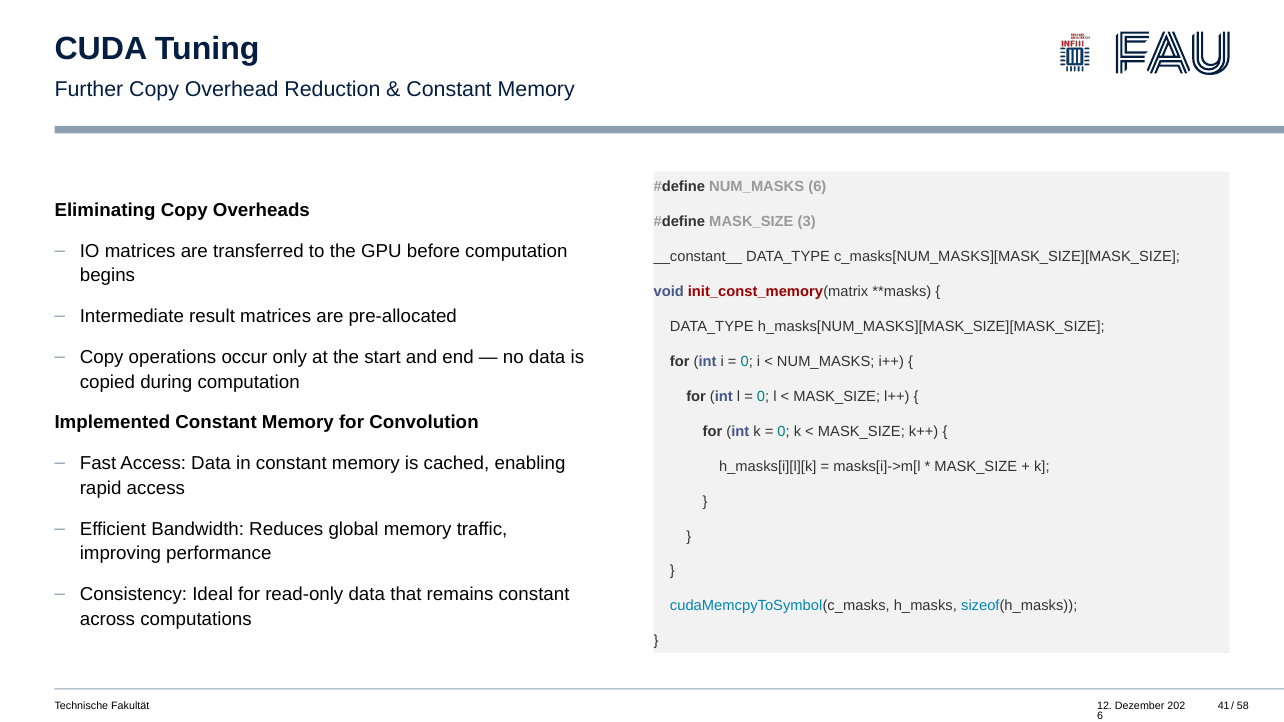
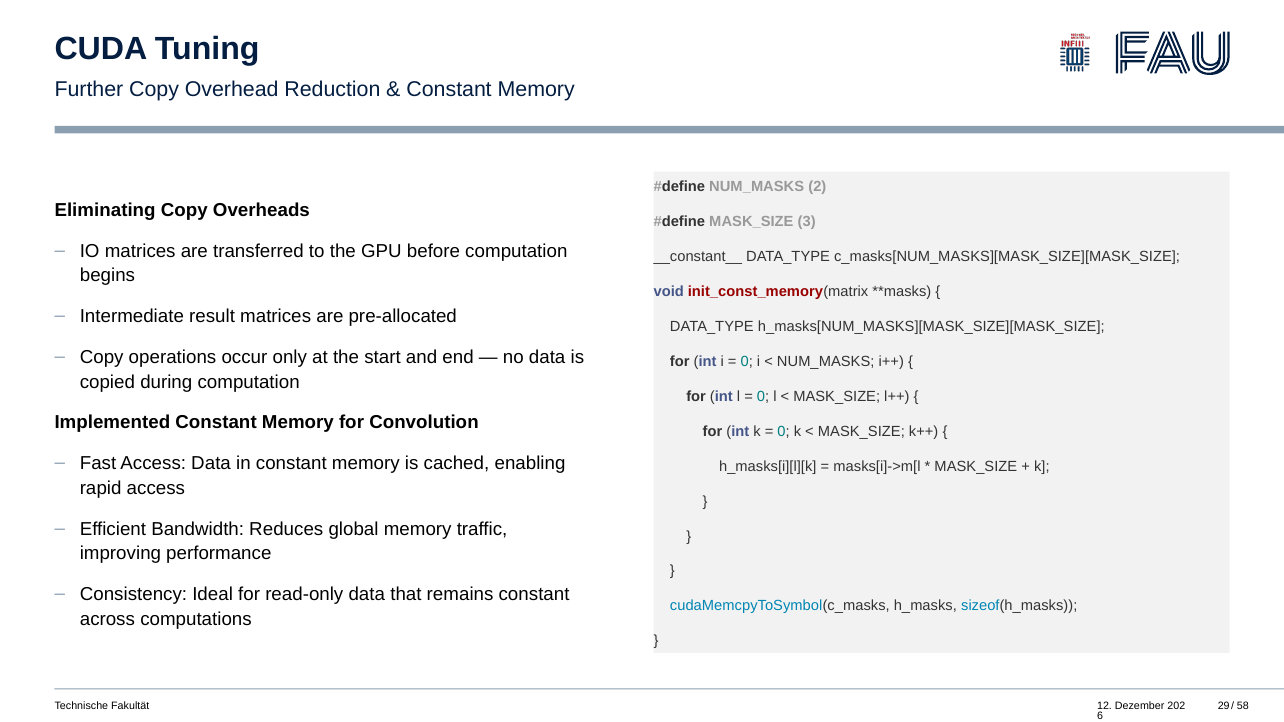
NUM_MASKS 6: 6 -> 2
41: 41 -> 29
